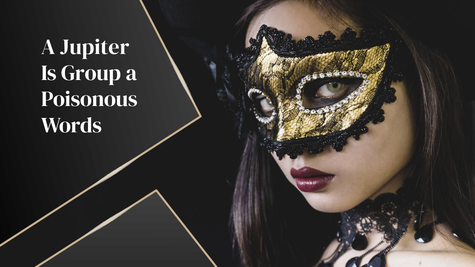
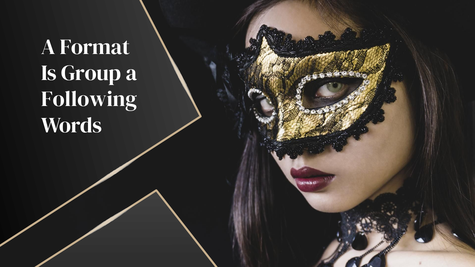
Jupiter: Jupiter -> Format
Poisonous: Poisonous -> Following
